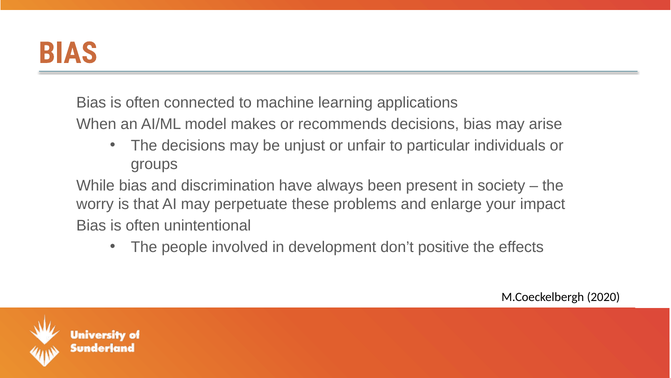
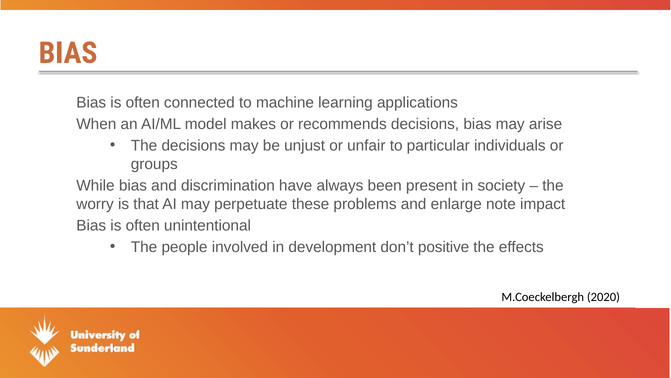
your: your -> note
